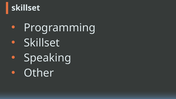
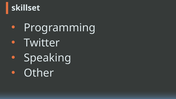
Skillset at (42, 43): Skillset -> Twitter
